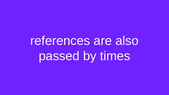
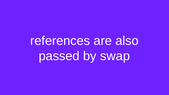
times: times -> swap
